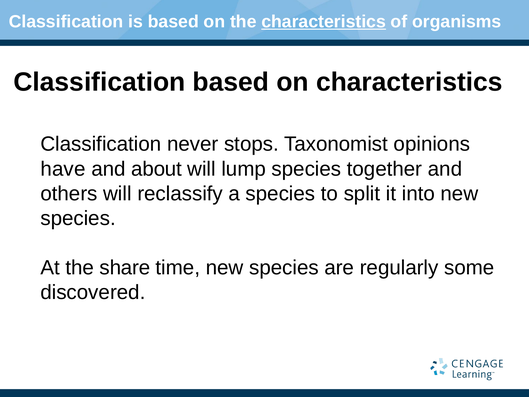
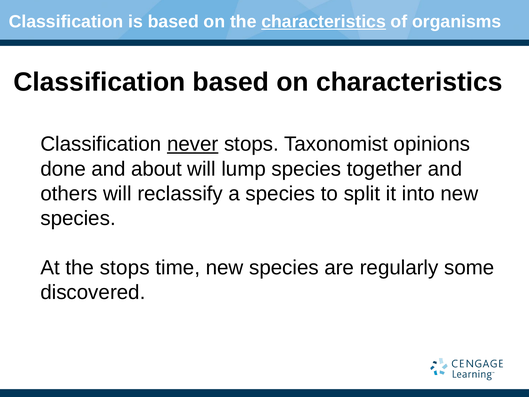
never underline: none -> present
have: have -> done
the share: share -> stops
